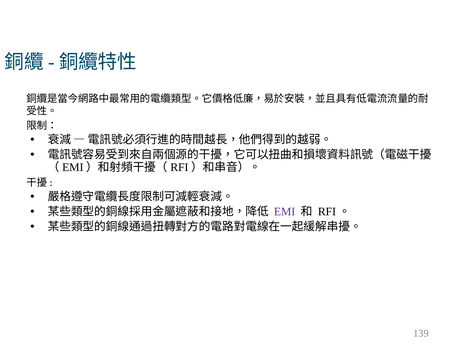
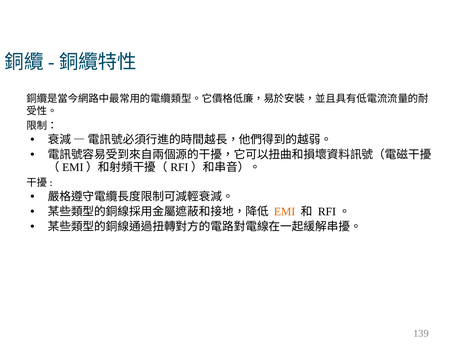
EMI colour: purple -> orange
